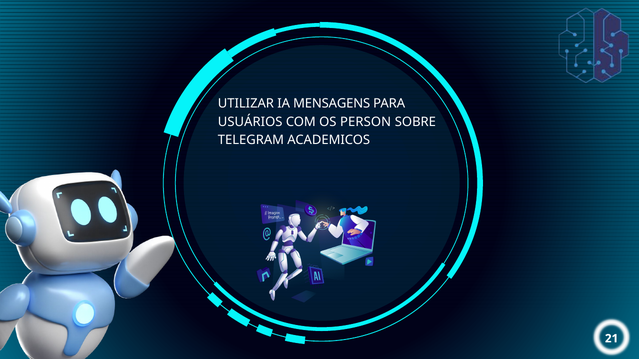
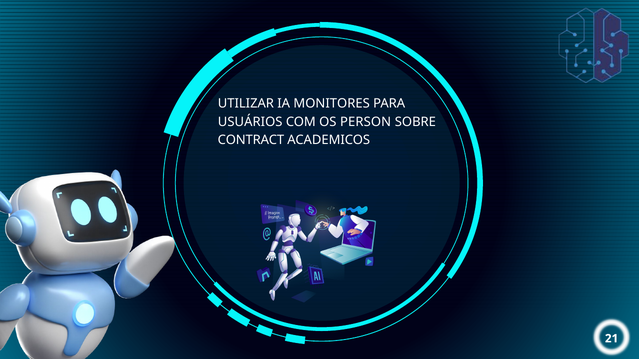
MENSAGENS: MENSAGENS -> MONITORES
TELEGRAM: TELEGRAM -> CONTRACT
